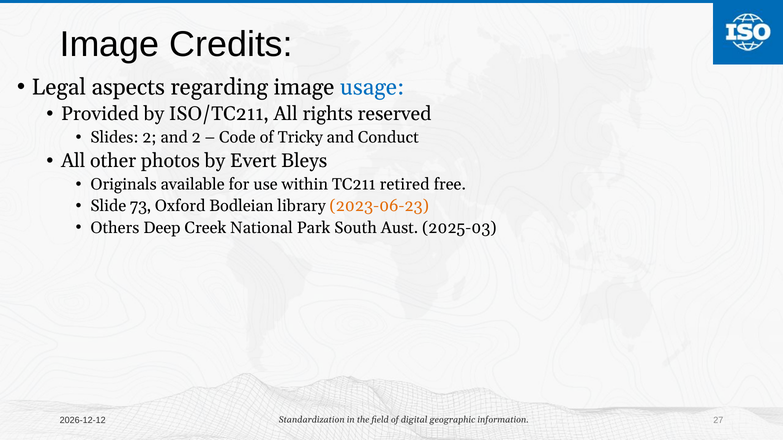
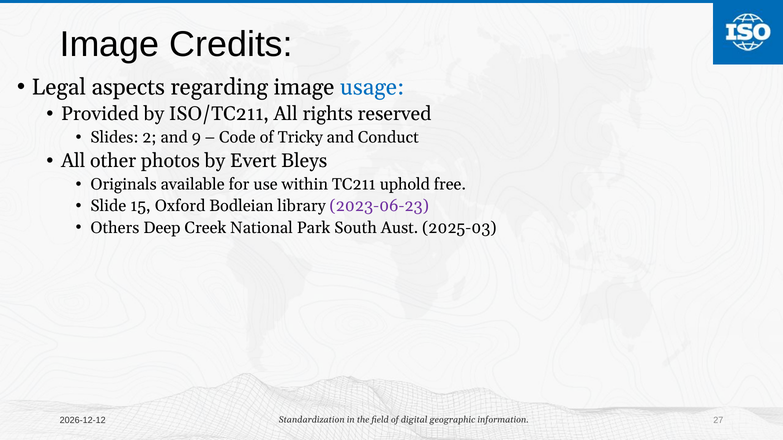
and 2: 2 -> 9
retired: retired -> uphold
73: 73 -> 15
2023-06-23 colour: orange -> purple
